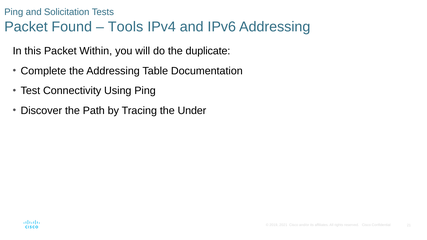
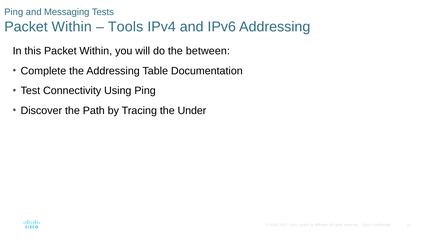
Solicitation: Solicitation -> Messaging
Found at (72, 27): Found -> Within
duplicate: duplicate -> between
